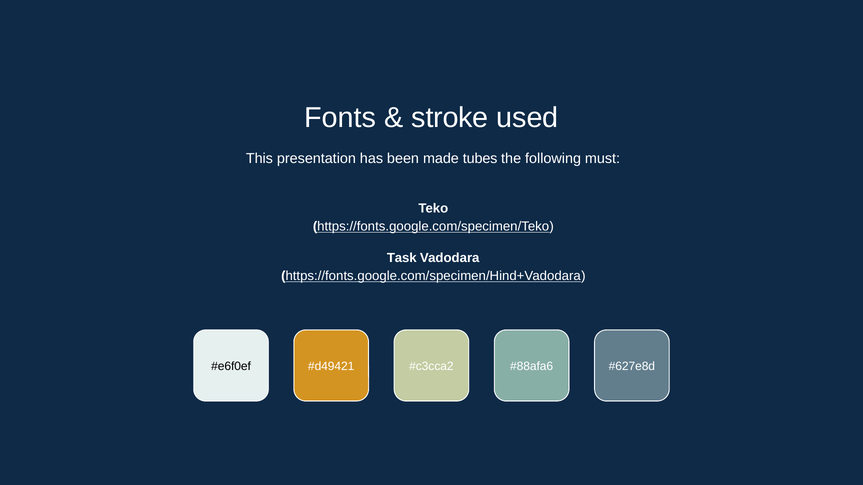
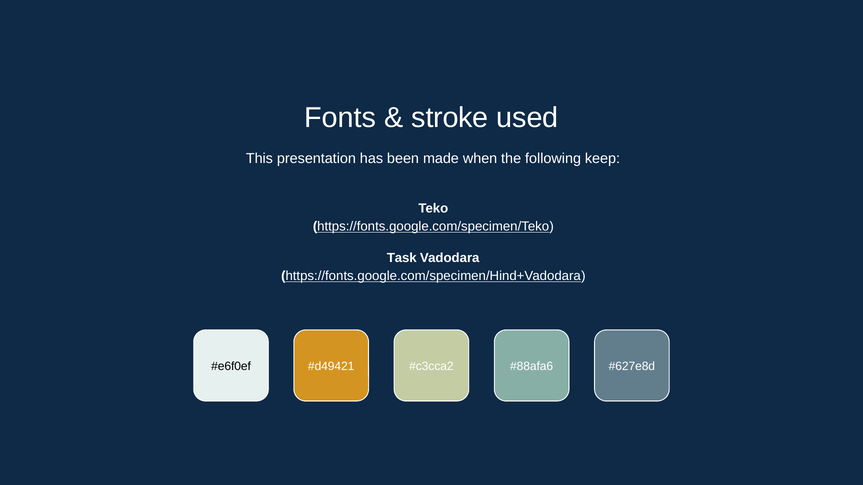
tubes: tubes -> when
must: must -> keep
